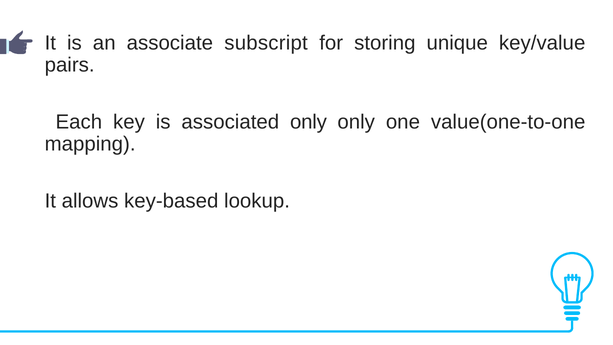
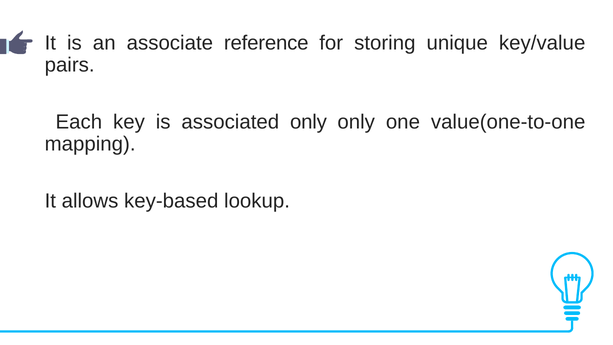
subscript: subscript -> reference
